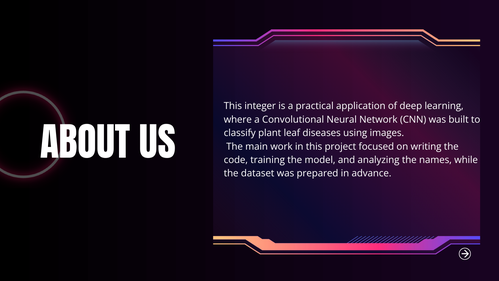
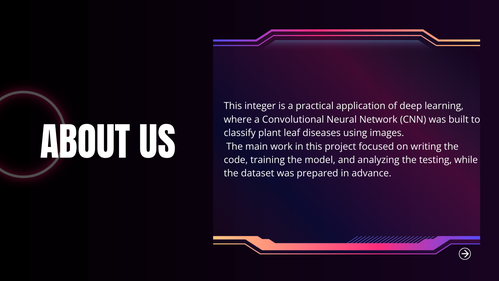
names: names -> testing
